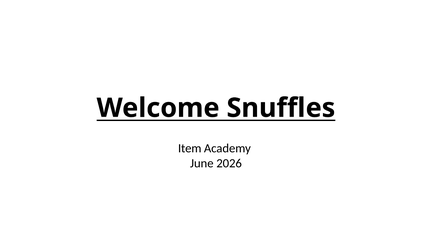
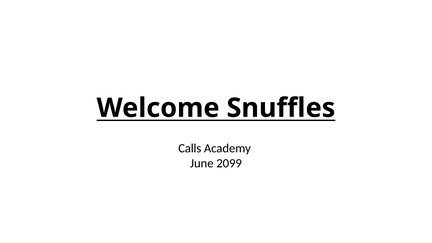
Item: Item -> Calls
2026: 2026 -> 2099
